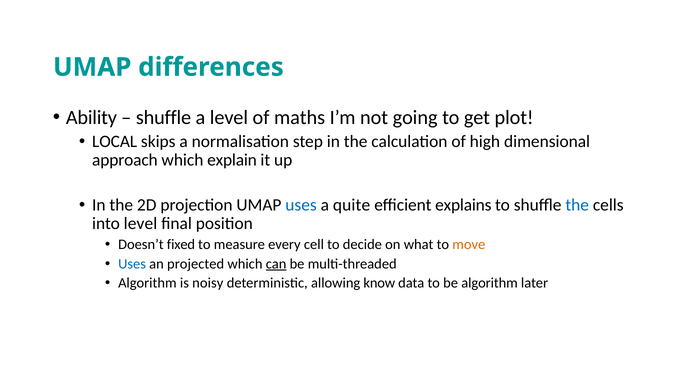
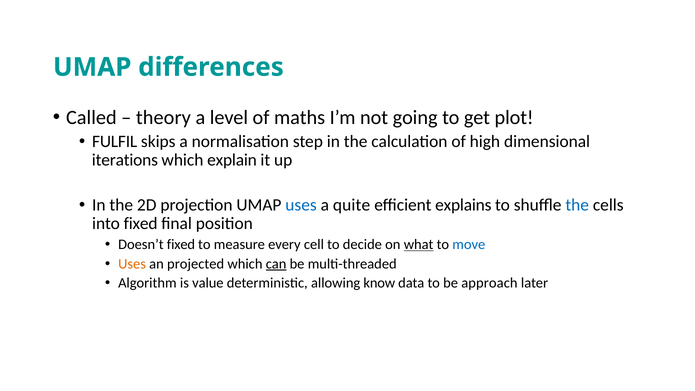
Ability: Ability -> Called
shuffle at (164, 118): shuffle -> theory
LOCAL: LOCAL -> FULFIL
approach: approach -> iterations
into level: level -> fixed
what underline: none -> present
move colour: orange -> blue
Uses at (132, 264) colour: blue -> orange
noisy: noisy -> value
be algorithm: algorithm -> approach
